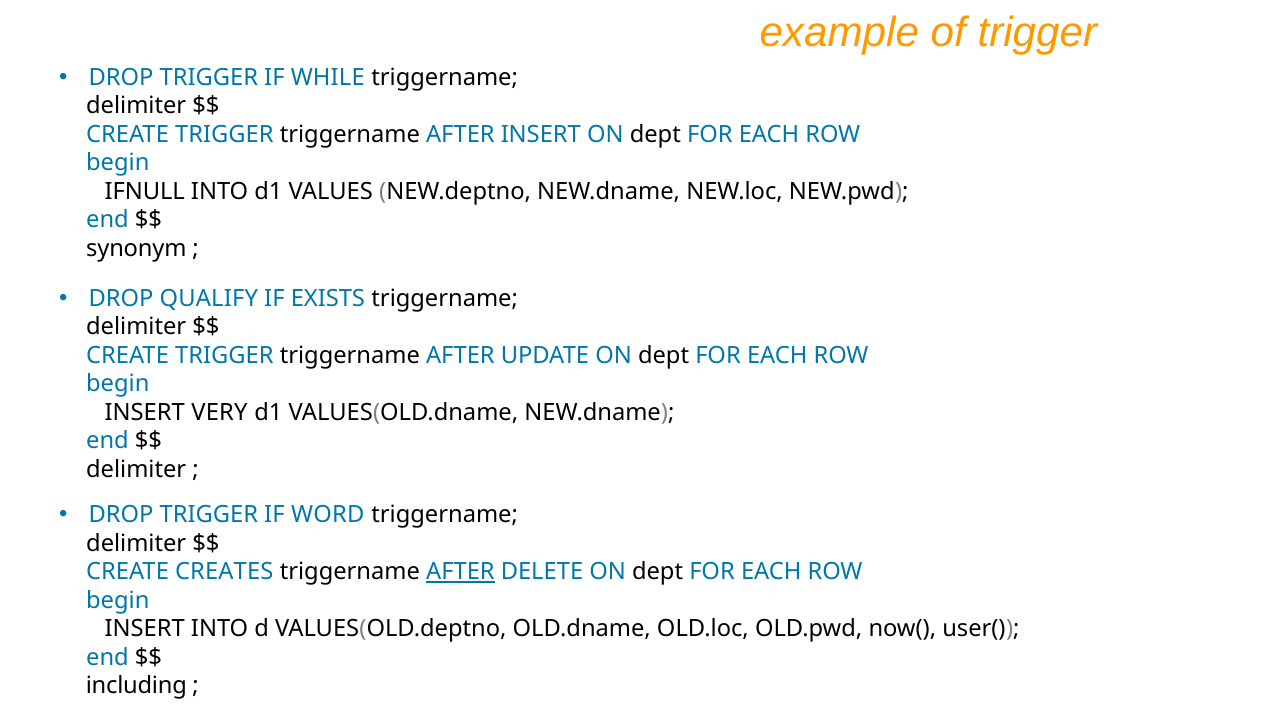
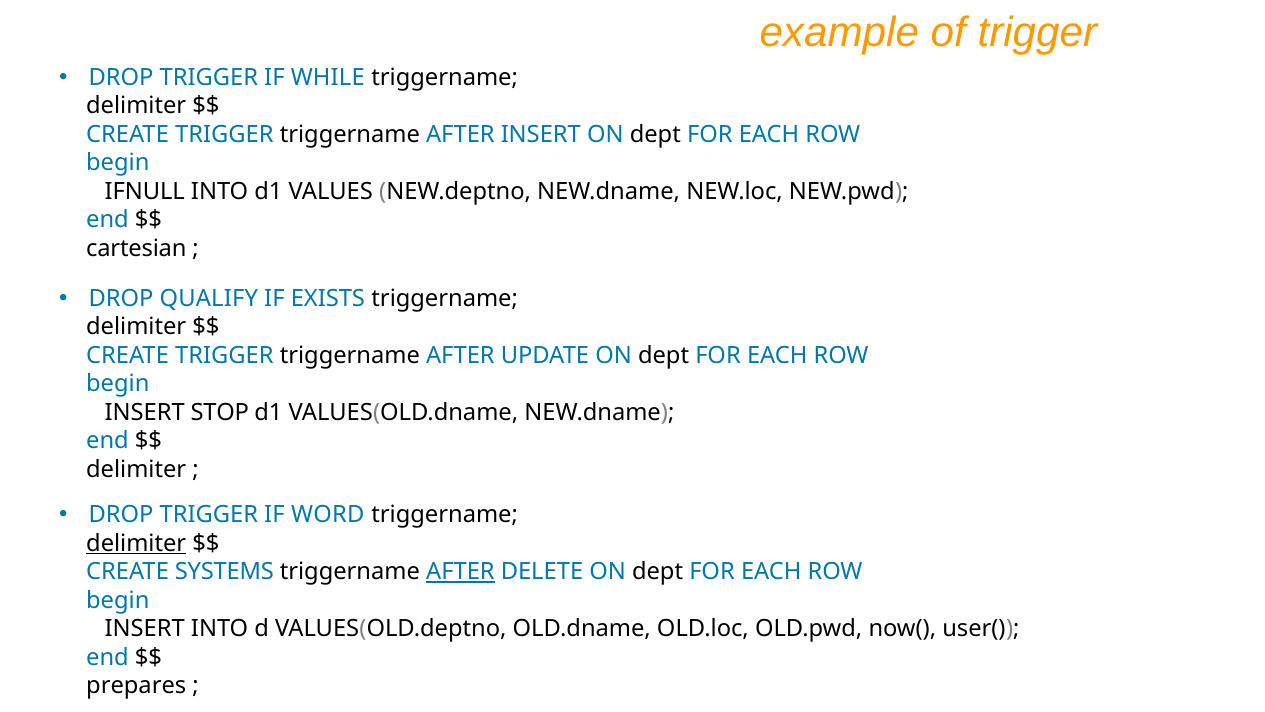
synonym: synonym -> cartesian
VERY: VERY -> STOP
delimiter at (136, 543) underline: none -> present
CREATES: CREATES -> SYSTEMS
including: including -> prepares
